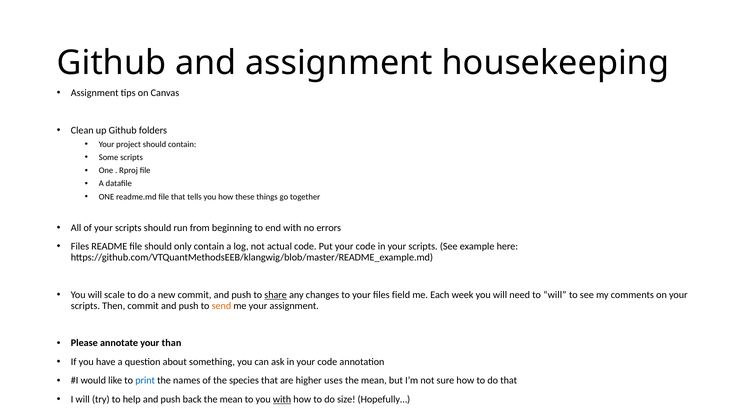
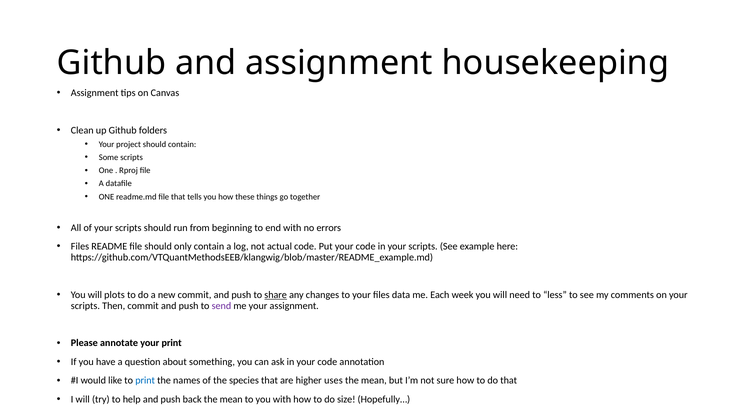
scale: scale -> plots
field: field -> data
to will: will -> less
send colour: orange -> purple
your than: than -> print
with at (282, 399) underline: present -> none
